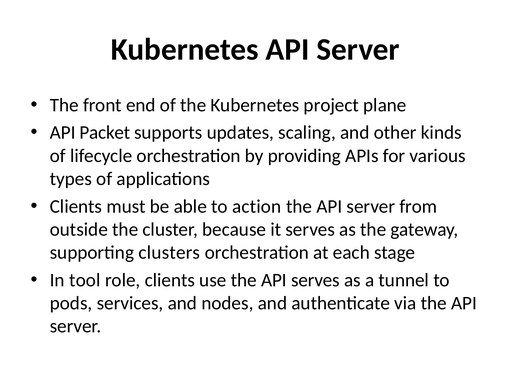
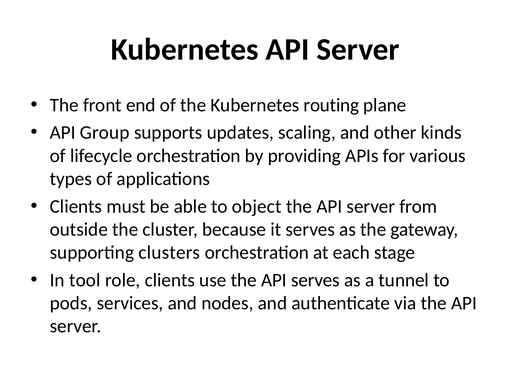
project: project -> routing
Packet: Packet -> Group
action: action -> object
